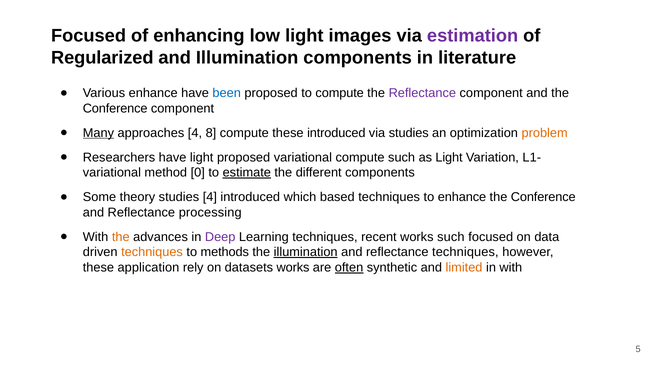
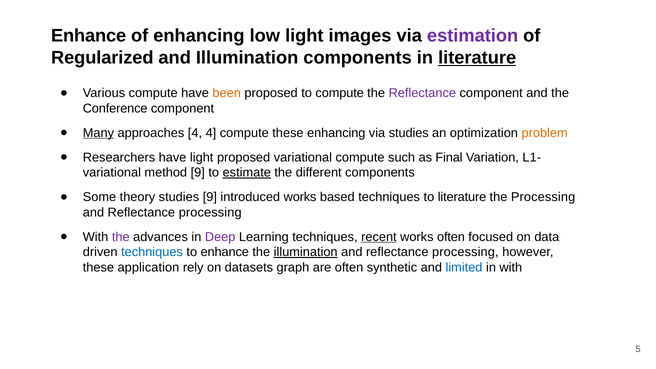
Focused at (89, 36): Focused -> Enhance
literature at (477, 58) underline: none -> present
Various enhance: enhance -> compute
been colour: blue -> orange
4 8: 8 -> 4
these introduced: introduced -> enhancing
as Light: Light -> Final
method 0: 0 -> 9
studies 4: 4 -> 9
introduced which: which -> works
to enhance: enhance -> literature
Conference at (543, 197): Conference -> Processing
the at (121, 237) colour: orange -> purple
recent underline: none -> present
works such: such -> often
techniques at (152, 252) colour: orange -> blue
to methods: methods -> enhance
techniques at (465, 252): techniques -> processing
datasets works: works -> graph
often at (349, 267) underline: present -> none
limited colour: orange -> blue
